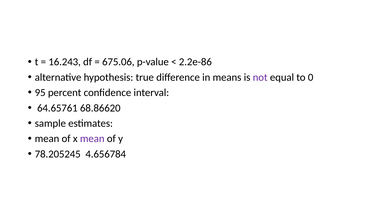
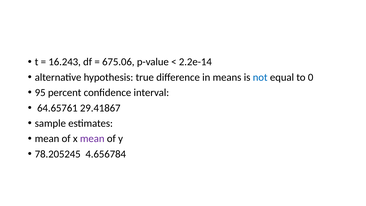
2.2e-86: 2.2e-86 -> 2.2e-14
not colour: purple -> blue
68.86620: 68.86620 -> 29.41867
